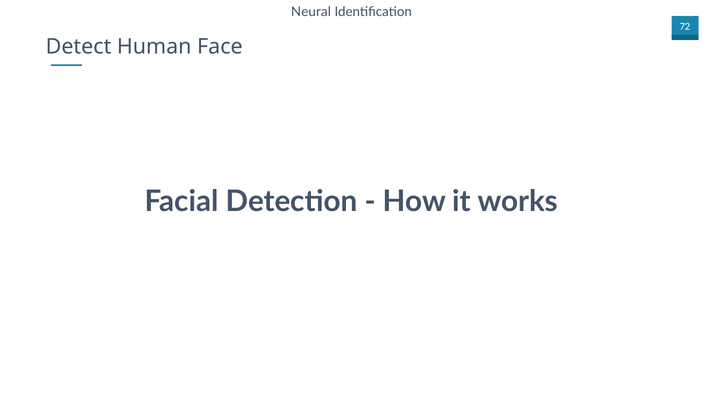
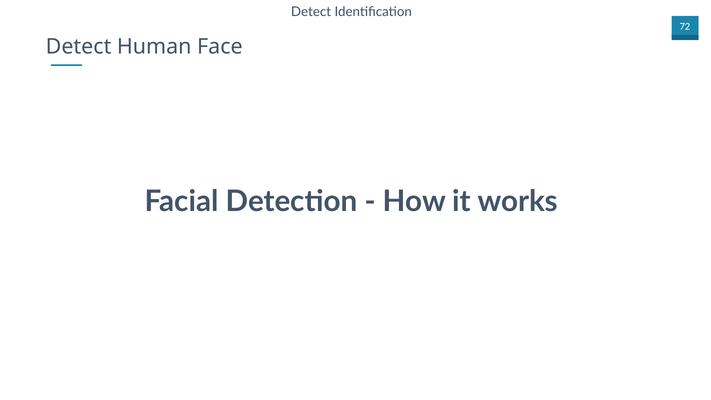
Neural at (311, 12): Neural -> Detect
